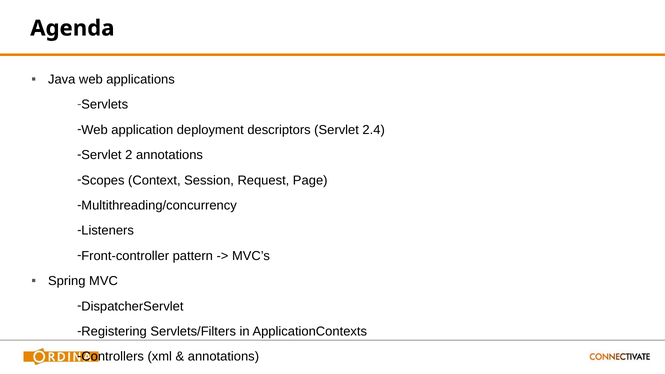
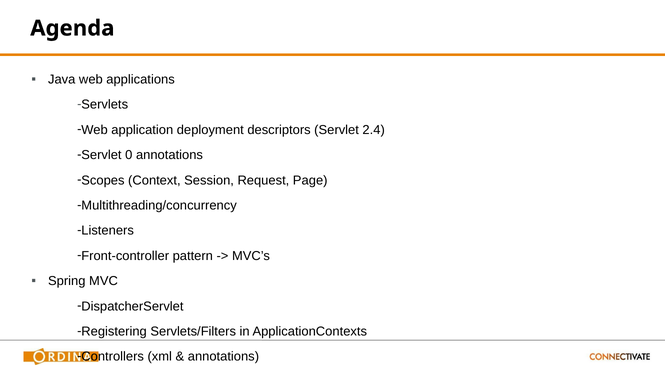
2: 2 -> 0
